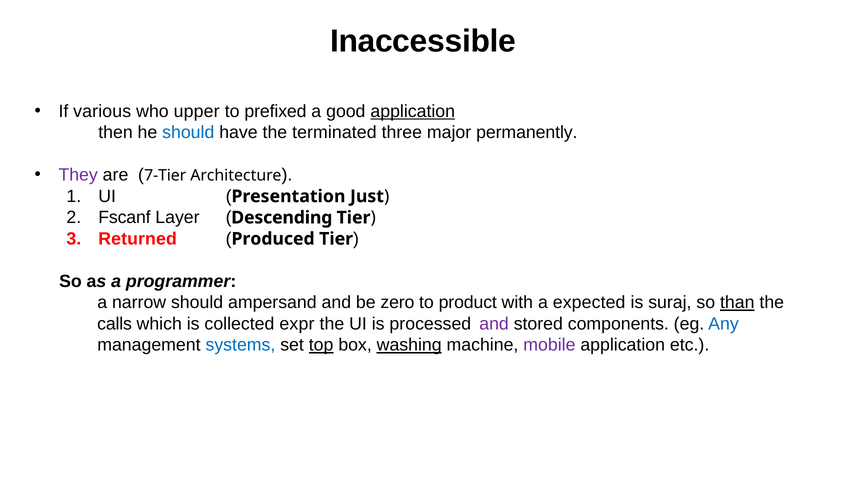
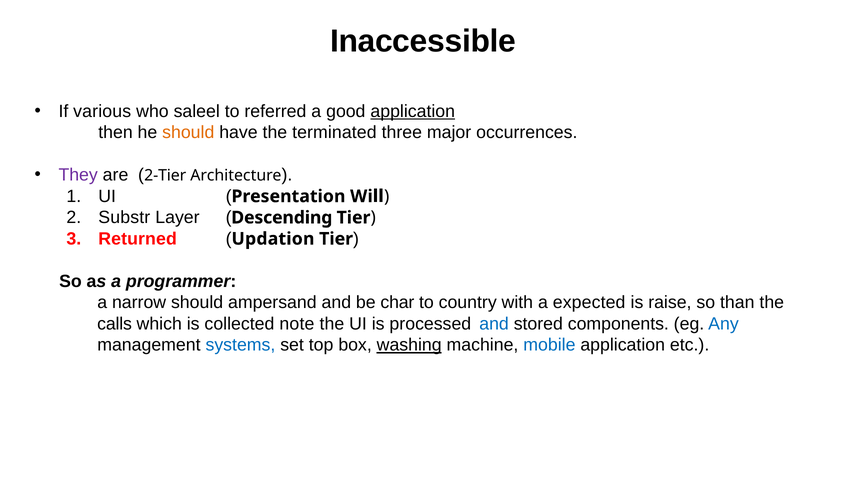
upper: upper -> saleel
prefixed: prefixed -> referred
should at (188, 132) colour: blue -> orange
permanently: permanently -> occurrences
7-Tier: 7-Tier -> 2-Tier
Just: Just -> Will
Fscanf: Fscanf -> Substr
Produced: Produced -> Updation
zero: zero -> char
product: product -> country
suraj: suraj -> raise
than underline: present -> none
expr: expr -> note
and at (494, 324) colour: purple -> blue
top underline: present -> none
mobile colour: purple -> blue
